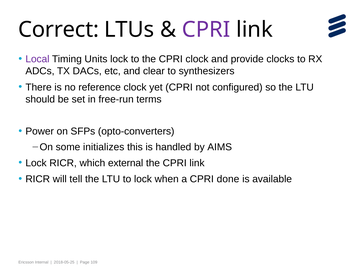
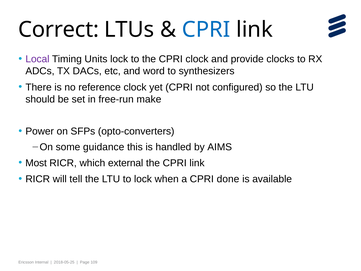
CPRI at (206, 30) colour: purple -> blue
clear: clear -> word
terms: terms -> make
initializes: initializes -> guidance
Lock at (36, 163): Lock -> Most
